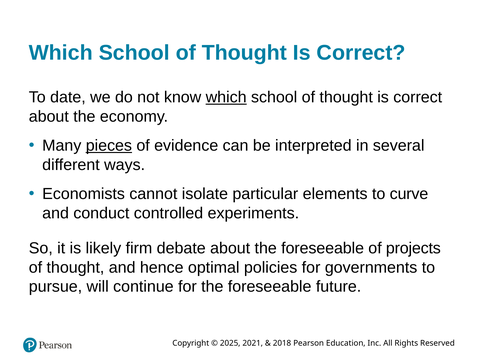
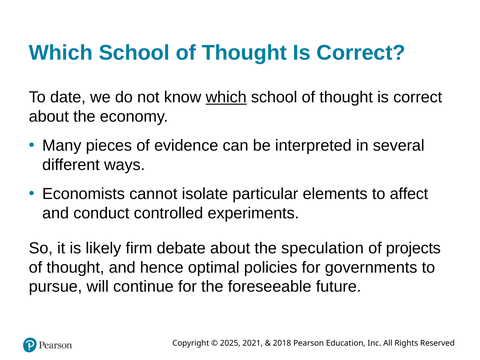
pieces underline: present -> none
curve: curve -> affect
about the foreseeable: foreseeable -> speculation
